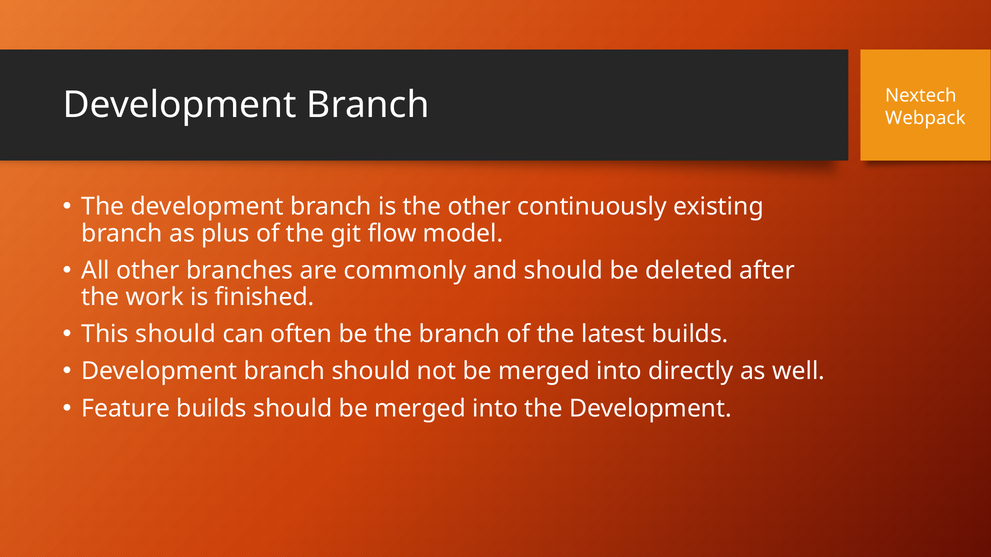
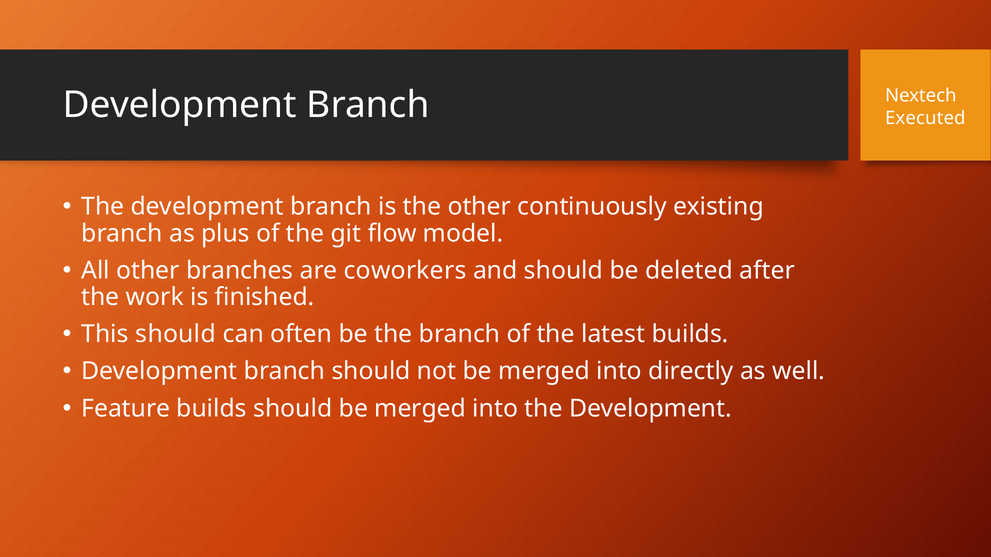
Webpack: Webpack -> Executed
commonly: commonly -> coworkers
